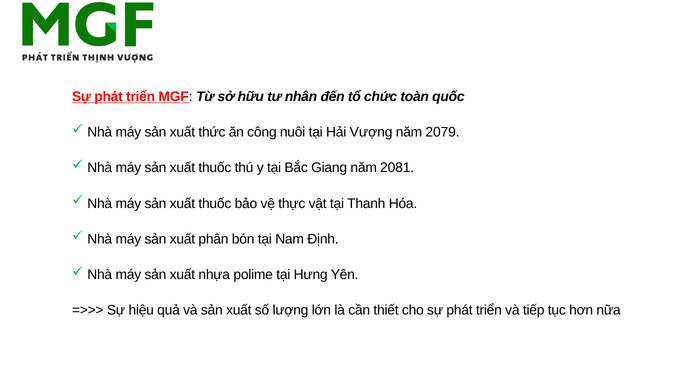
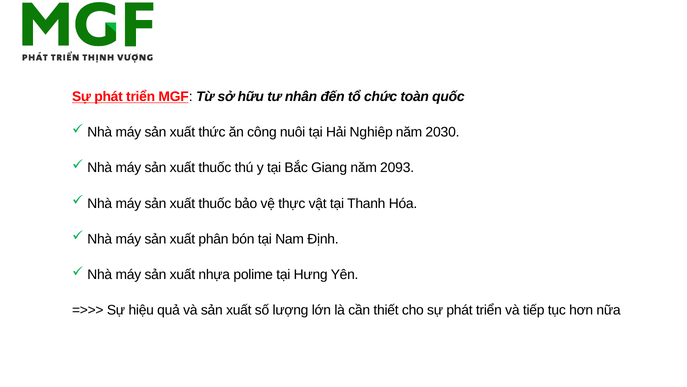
Vượng: Vượng -> Nghiêp
2079: 2079 -> 2030
2081: 2081 -> 2093
